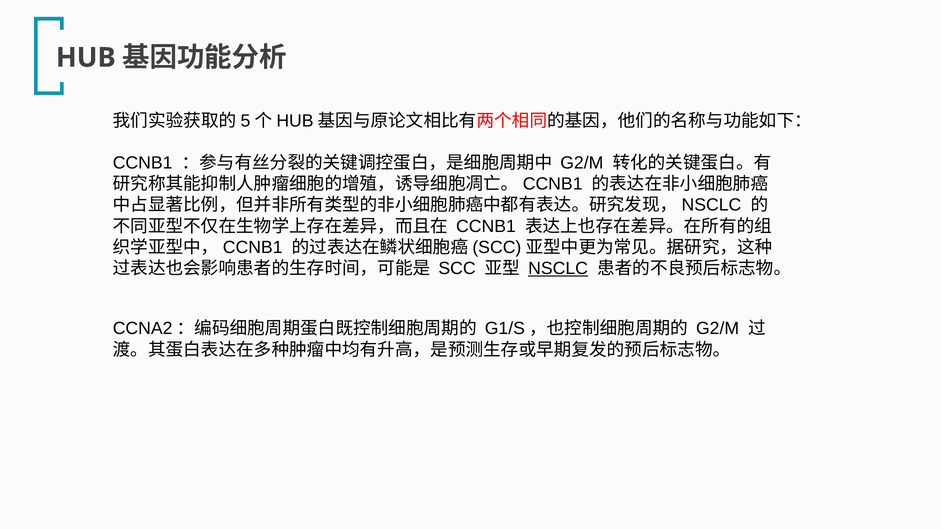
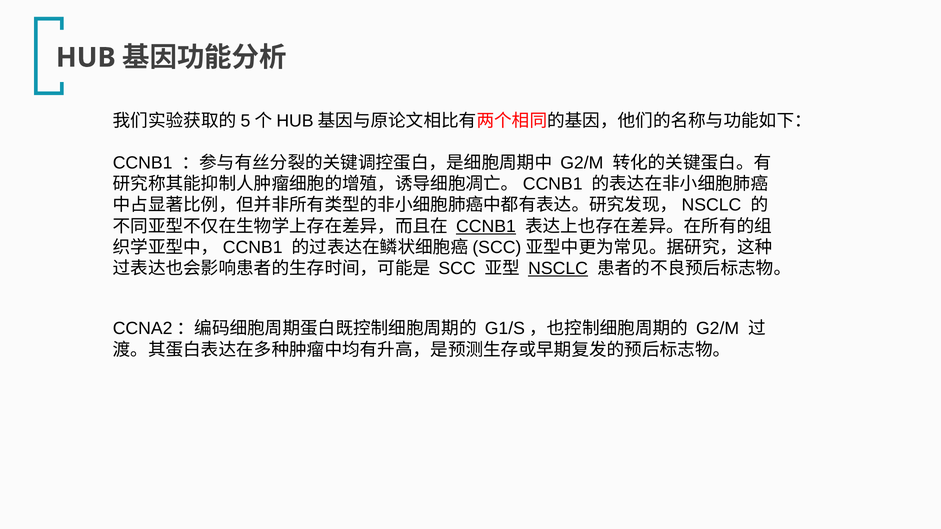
CCNB1 at (486, 226) underline: none -> present
